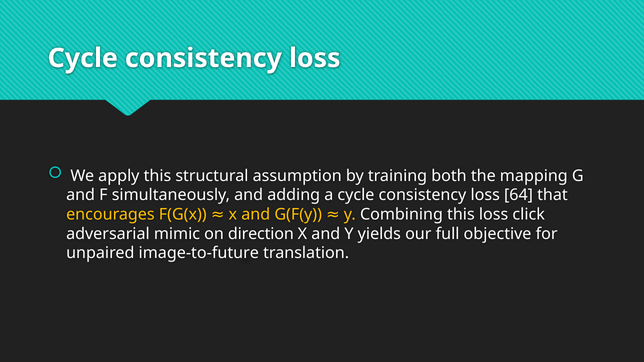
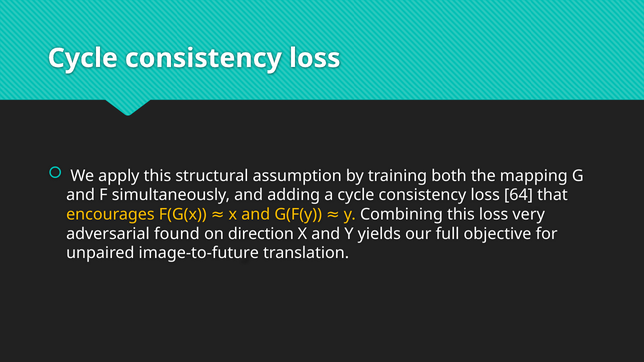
click: click -> very
mimic: mimic -> found
